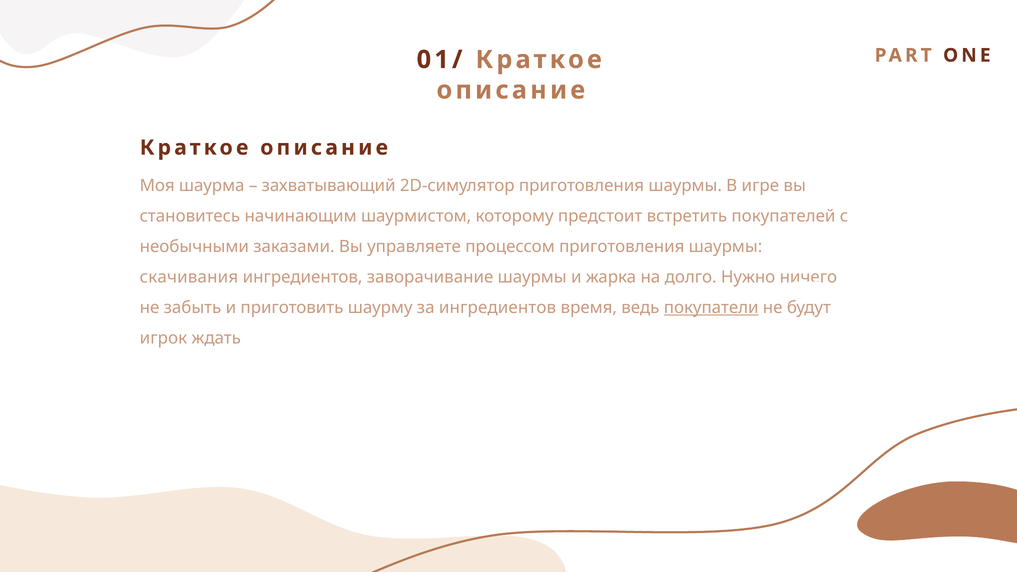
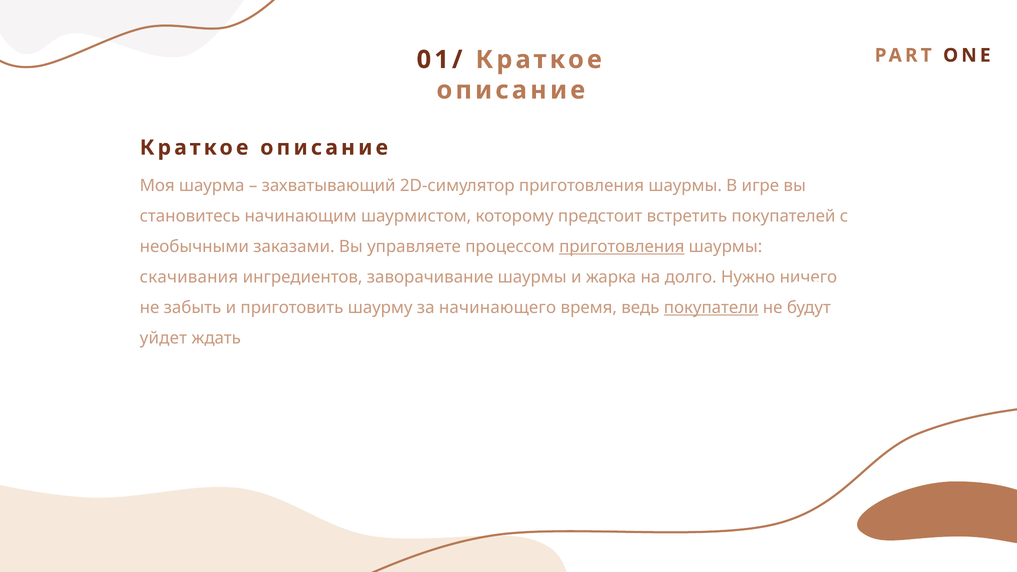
приготовления at (622, 247) underline: none -> present
за ингредиентов: ингредиентов -> начинающего
игрок: игрок -> уйдет
